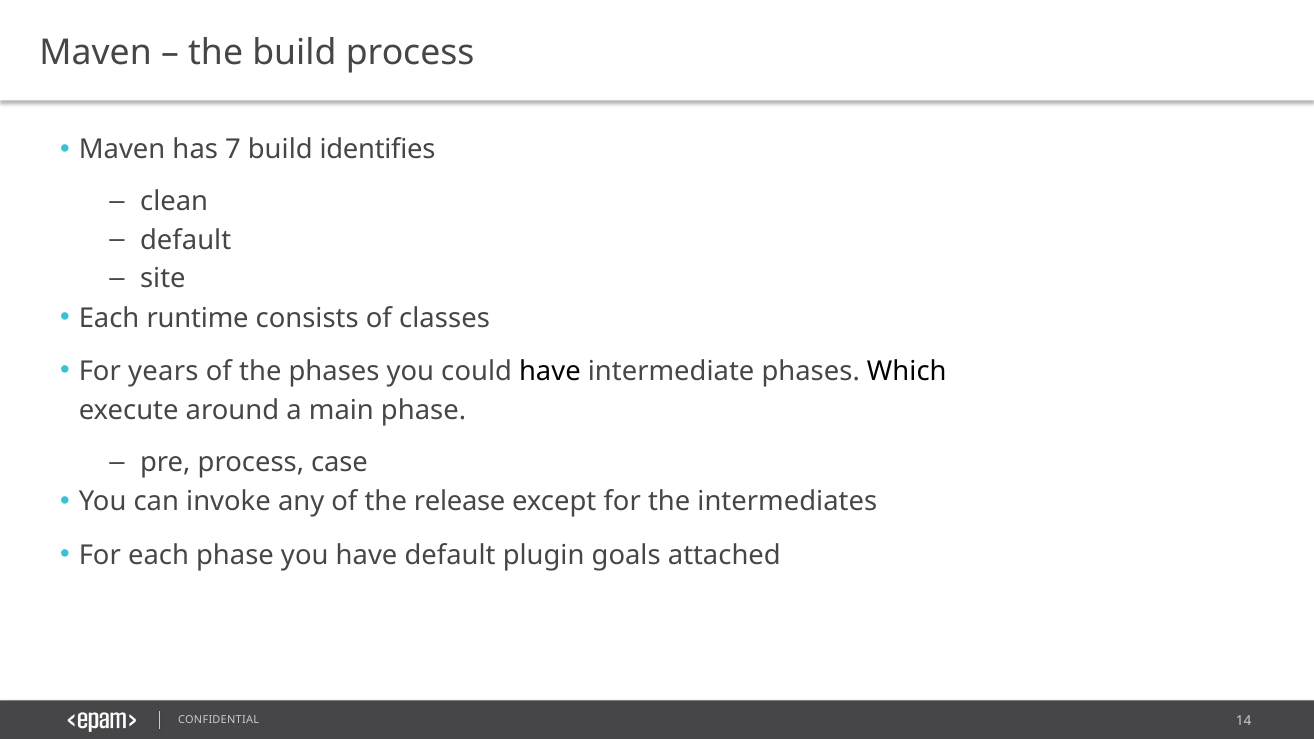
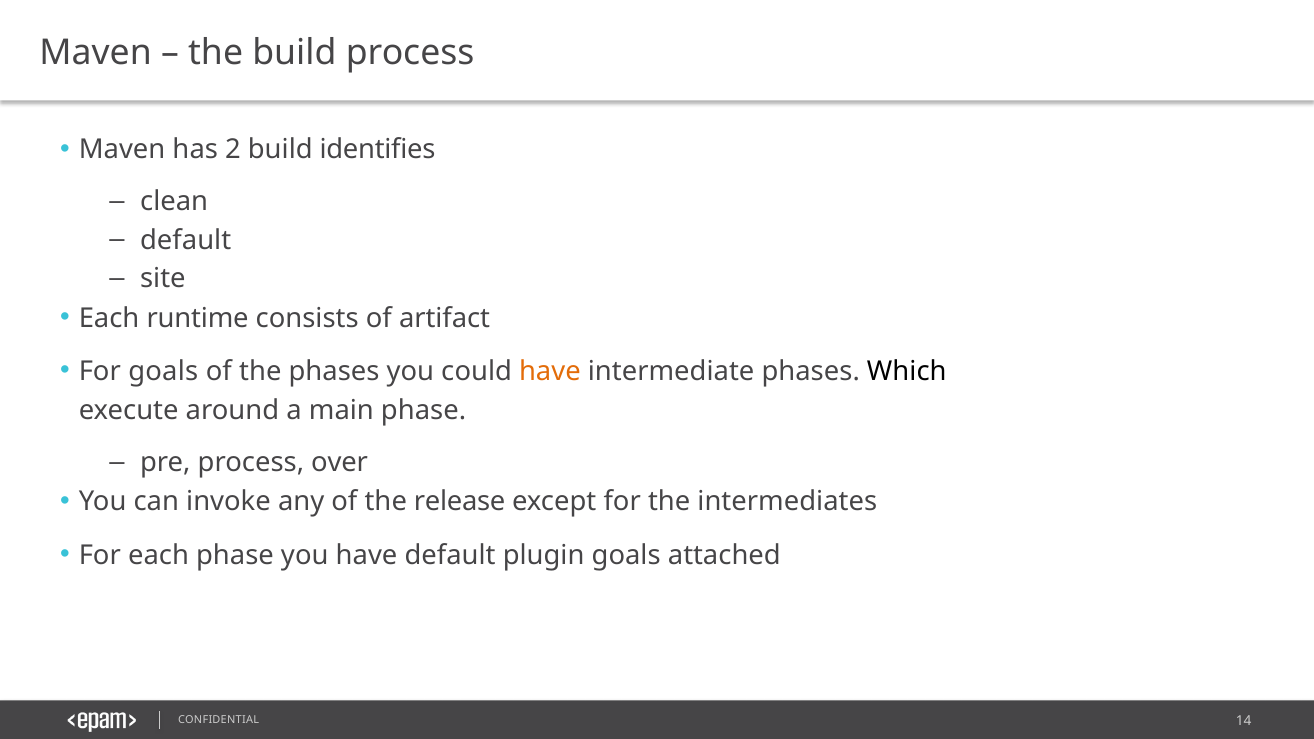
7: 7 -> 2
classes: classes -> artifact
For years: years -> goals
have at (550, 371) colour: black -> orange
case: case -> over
